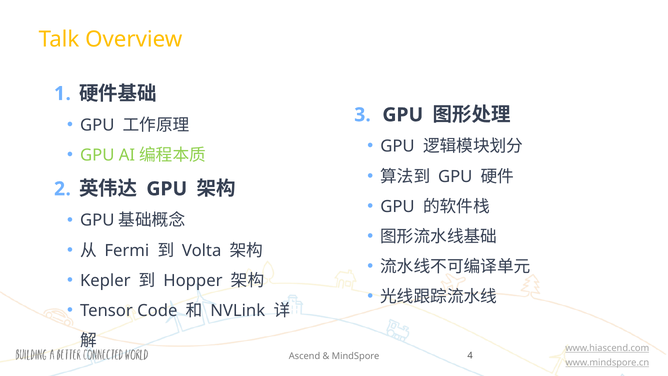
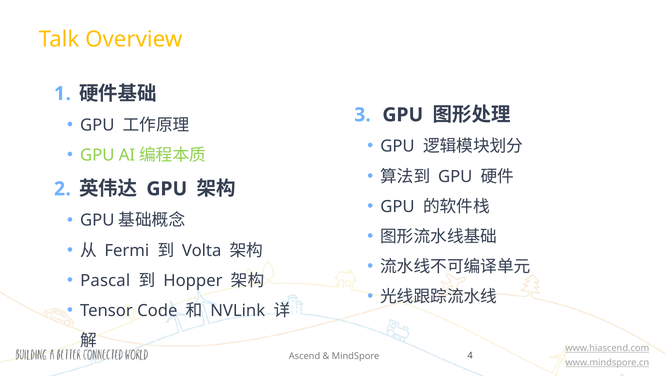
Kepler: Kepler -> Pascal
